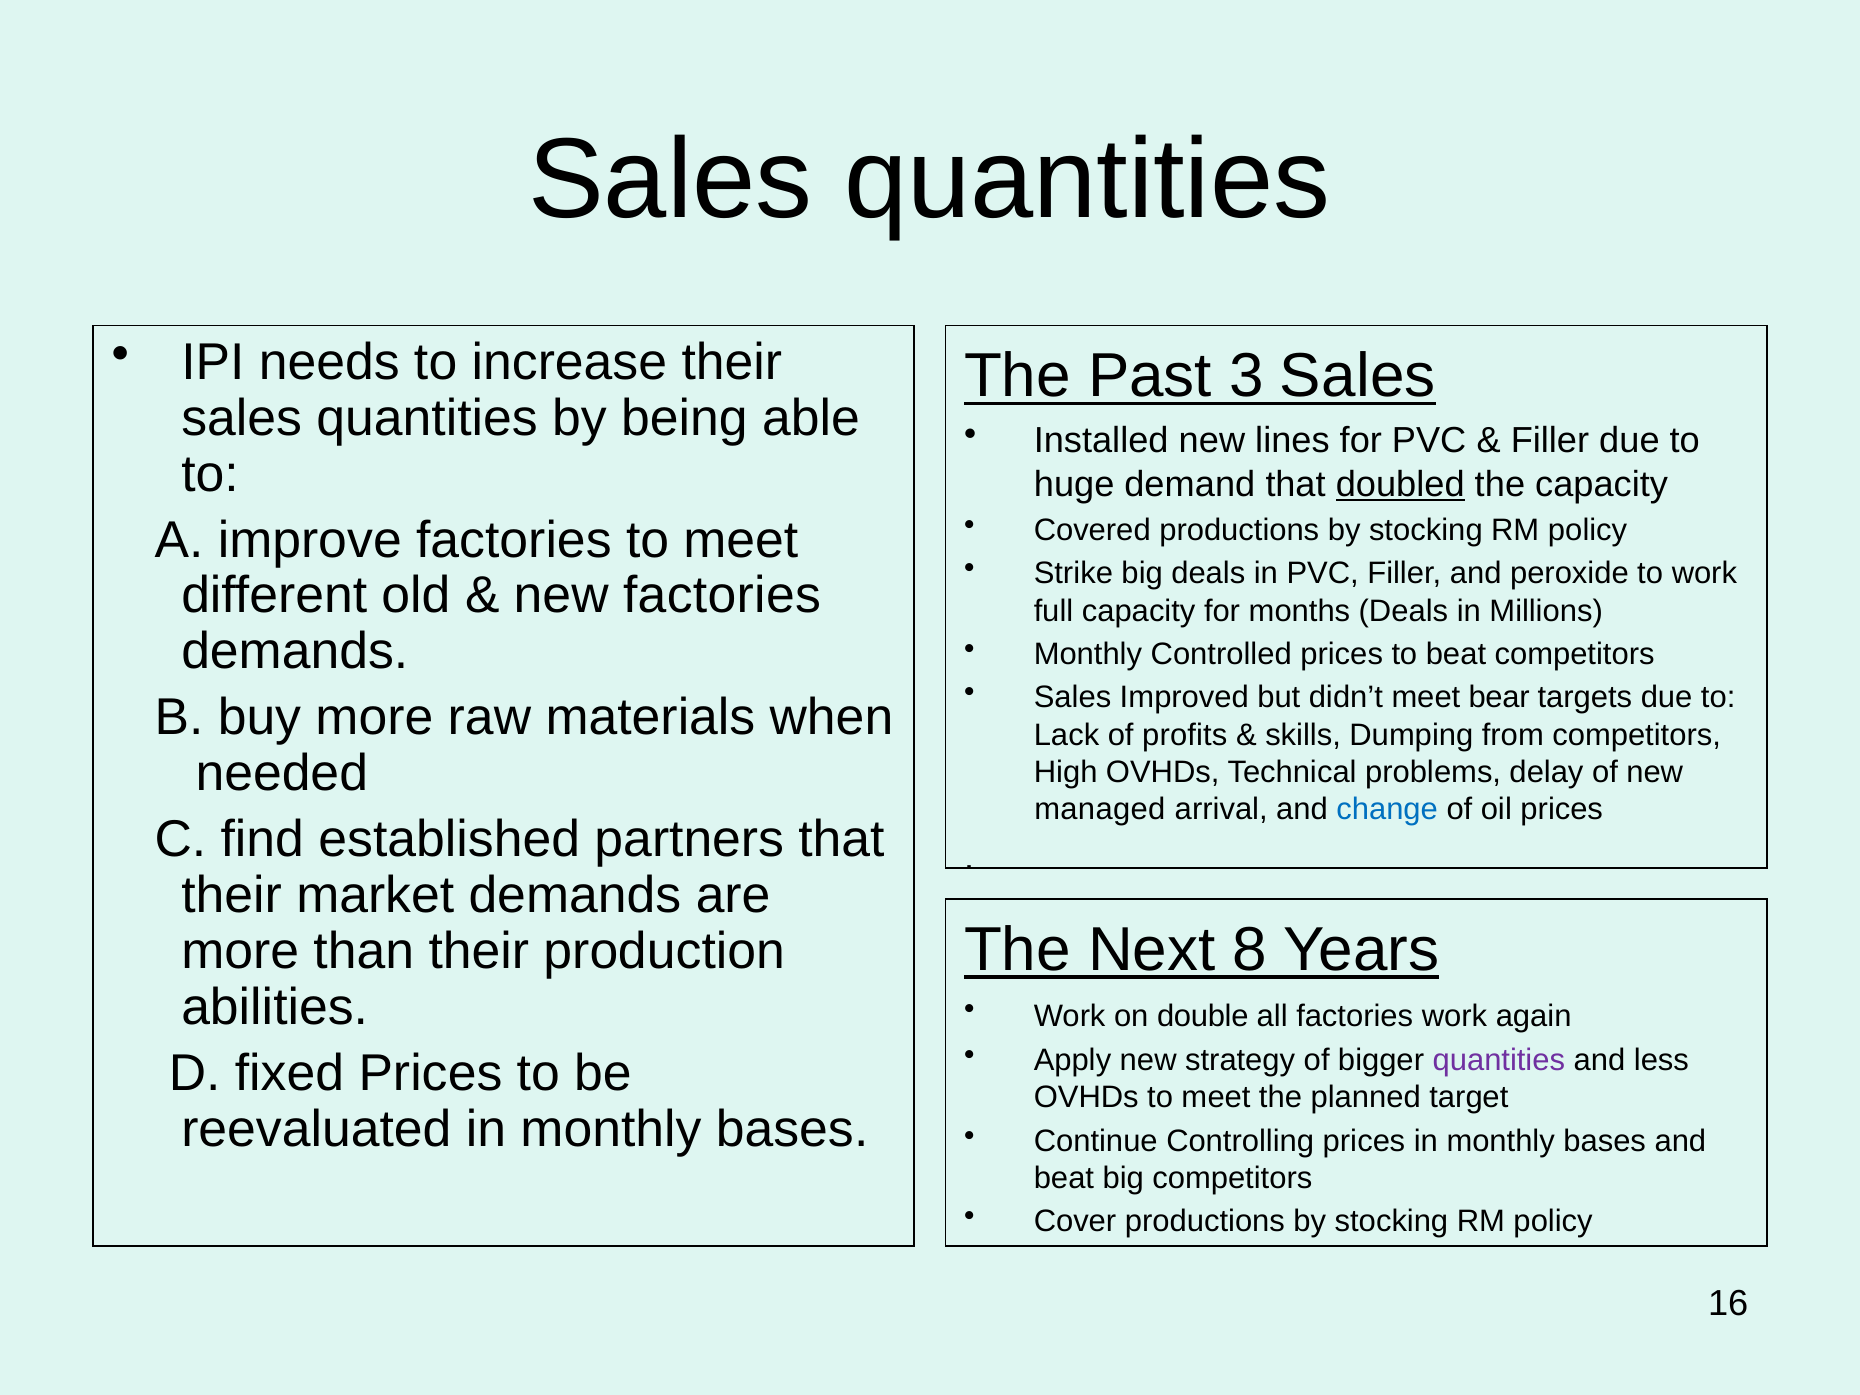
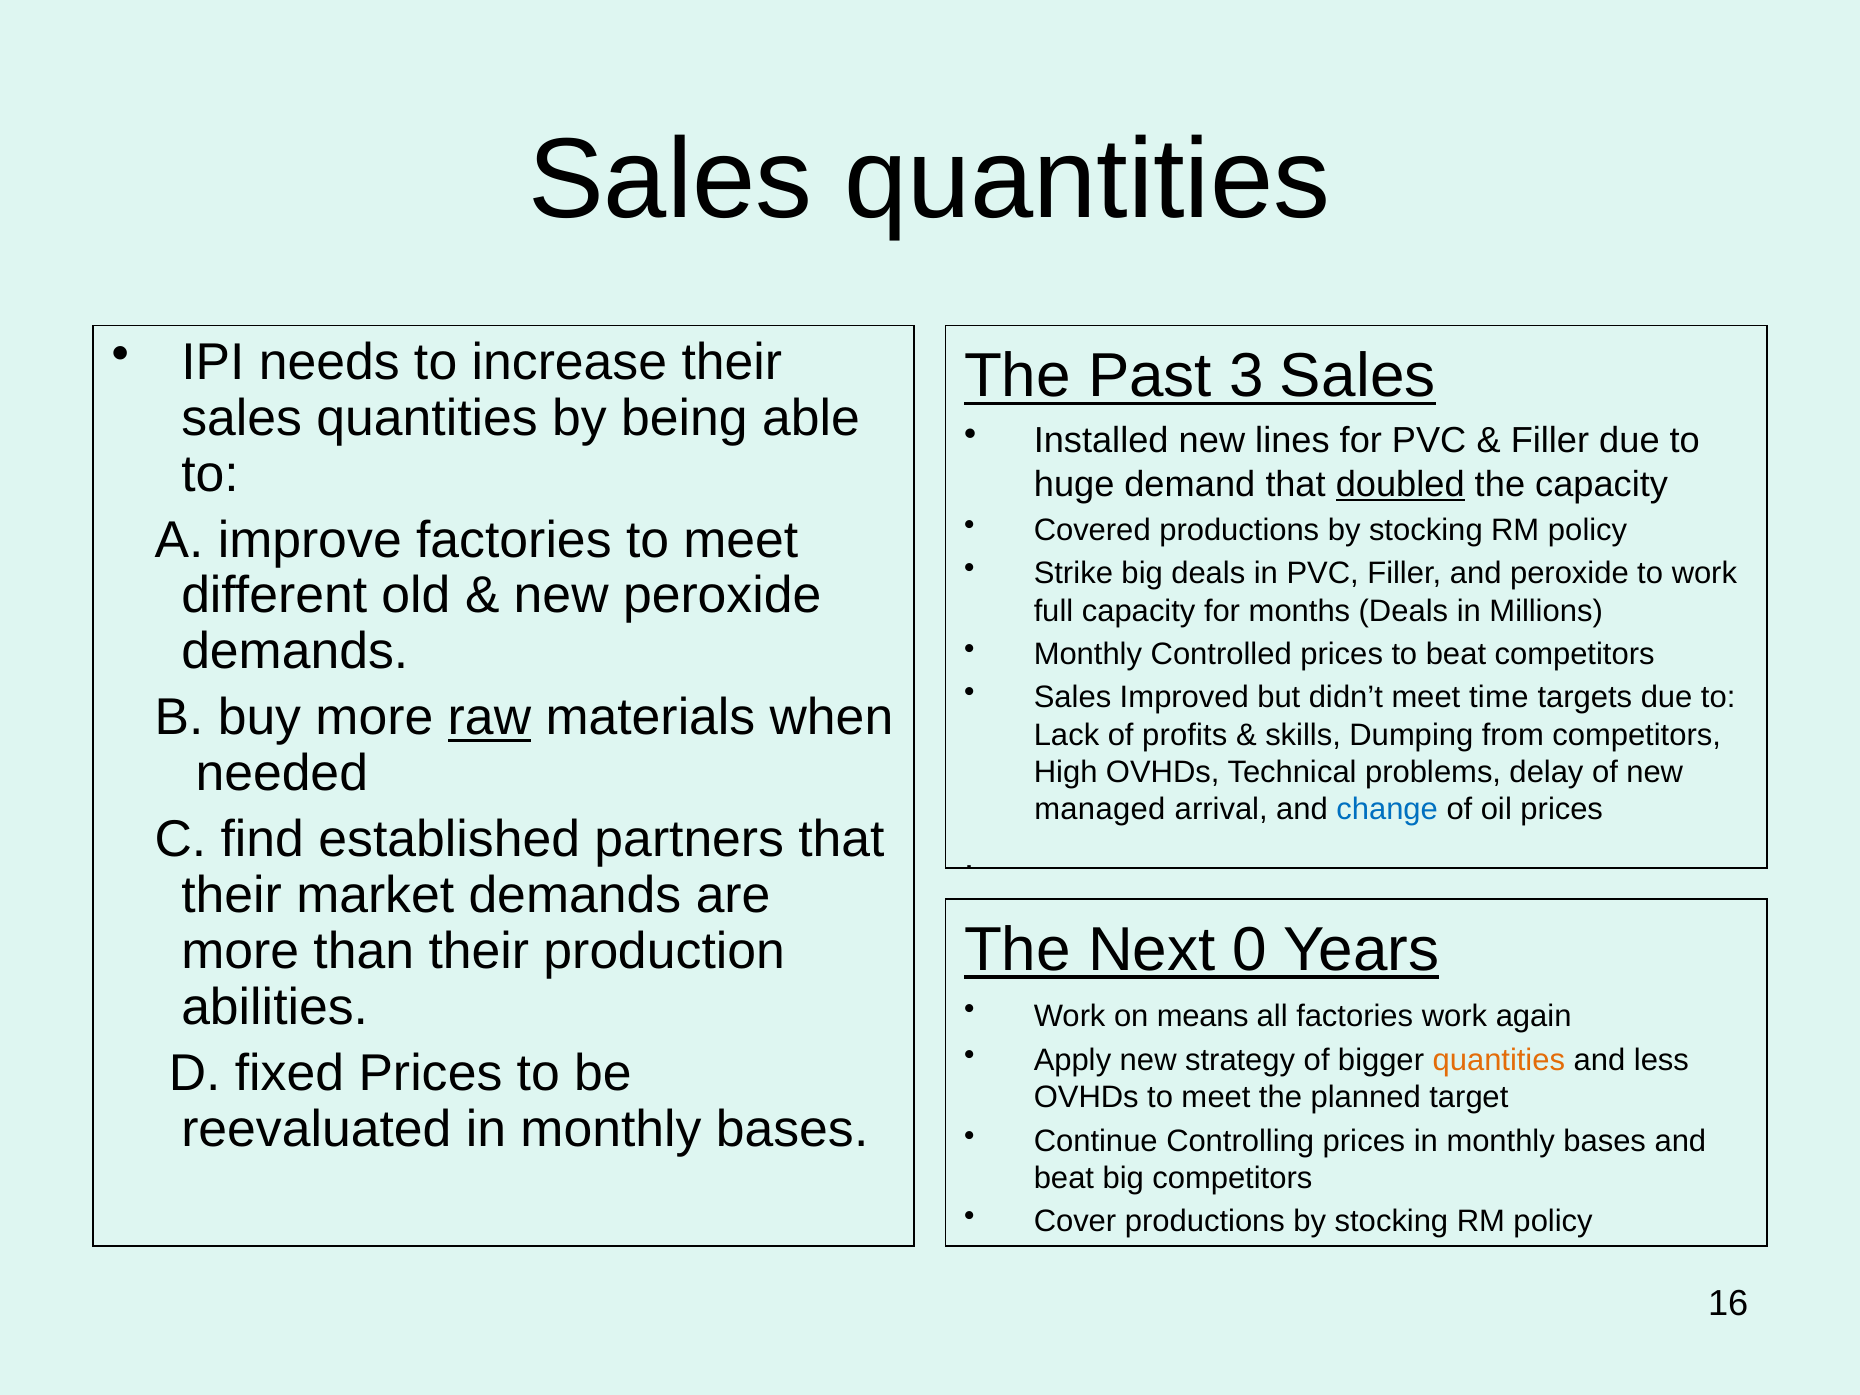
new factories: factories -> peroxide
bear: bear -> time
raw underline: none -> present
8: 8 -> 0
double: double -> means
quantities at (1499, 1060) colour: purple -> orange
